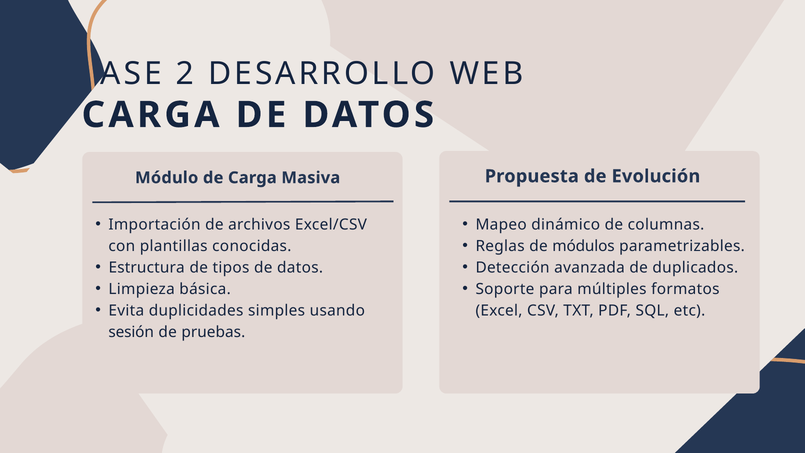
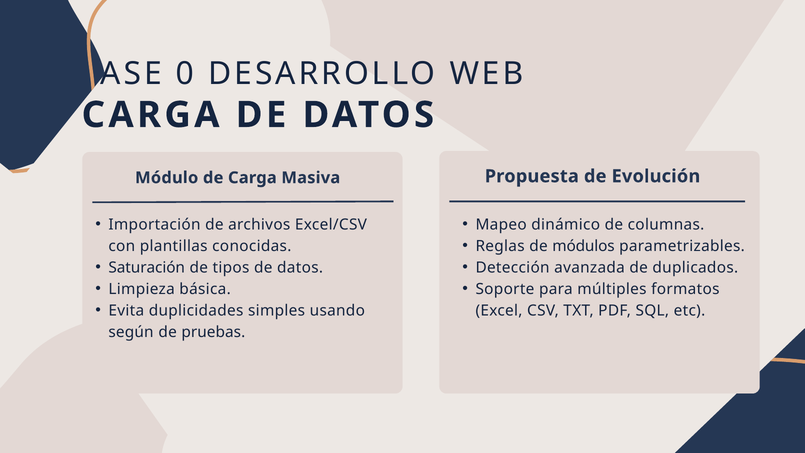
2: 2 -> 0
Estructura: Estructura -> Saturación
sesión: sesión -> según
